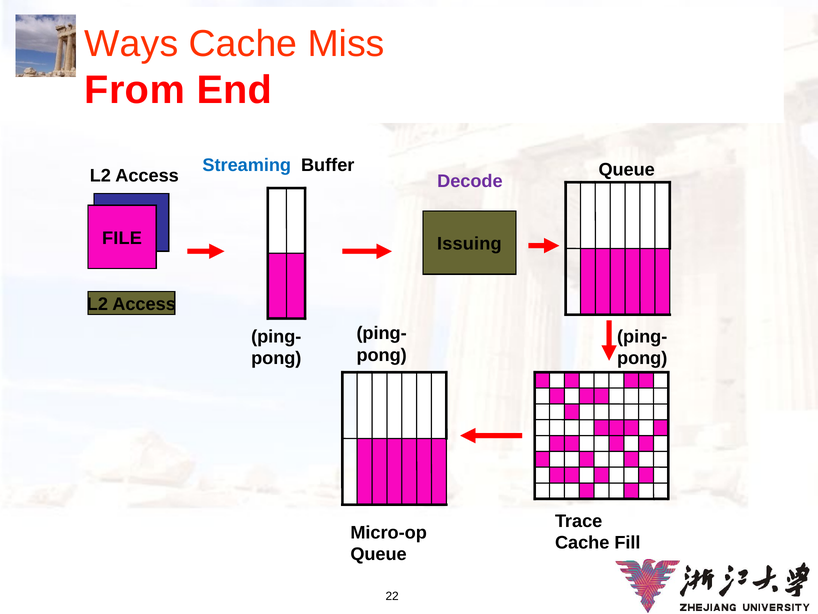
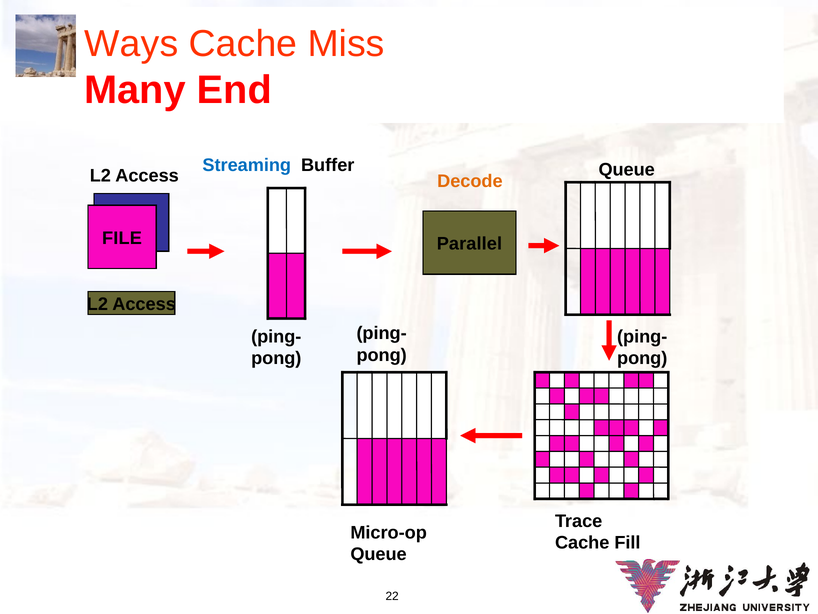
From: From -> Many
Decode colour: purple -> orange
Issuing: Issuing -> Parallel
